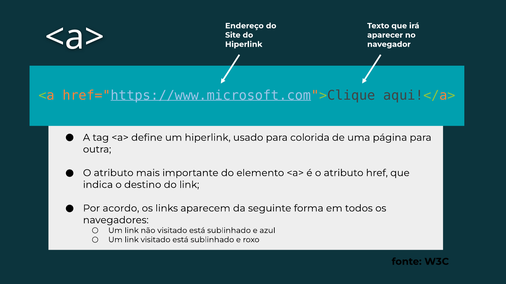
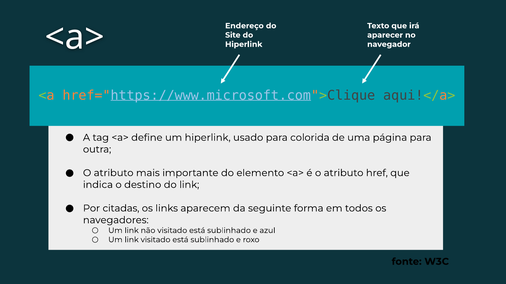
acordo: acordo -> citadas
